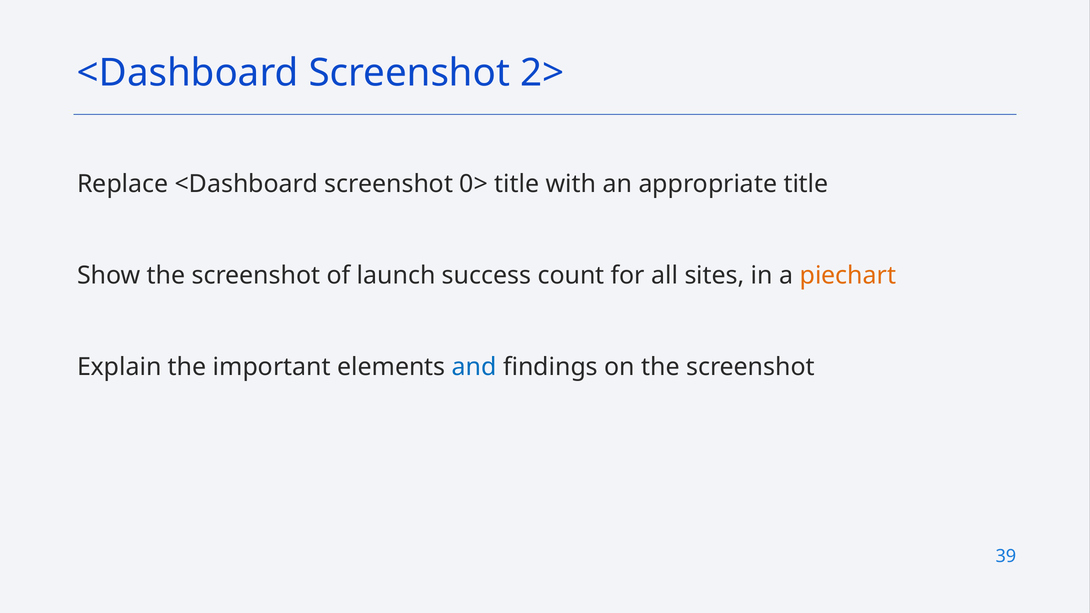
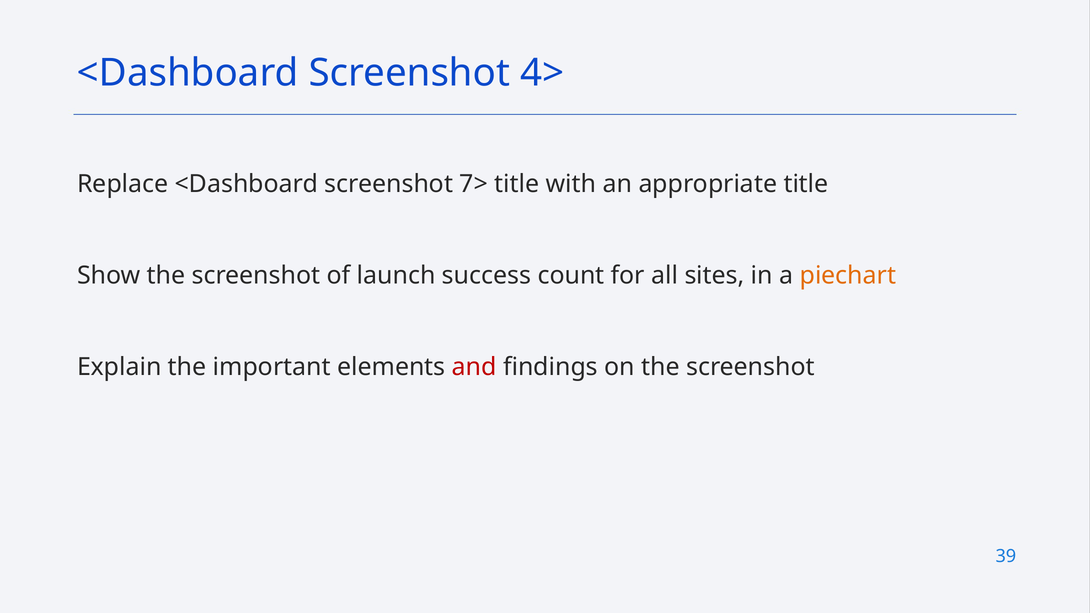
2>: 2> -> 4>
0>: 0> -> 7>
and colour: blue -> red
